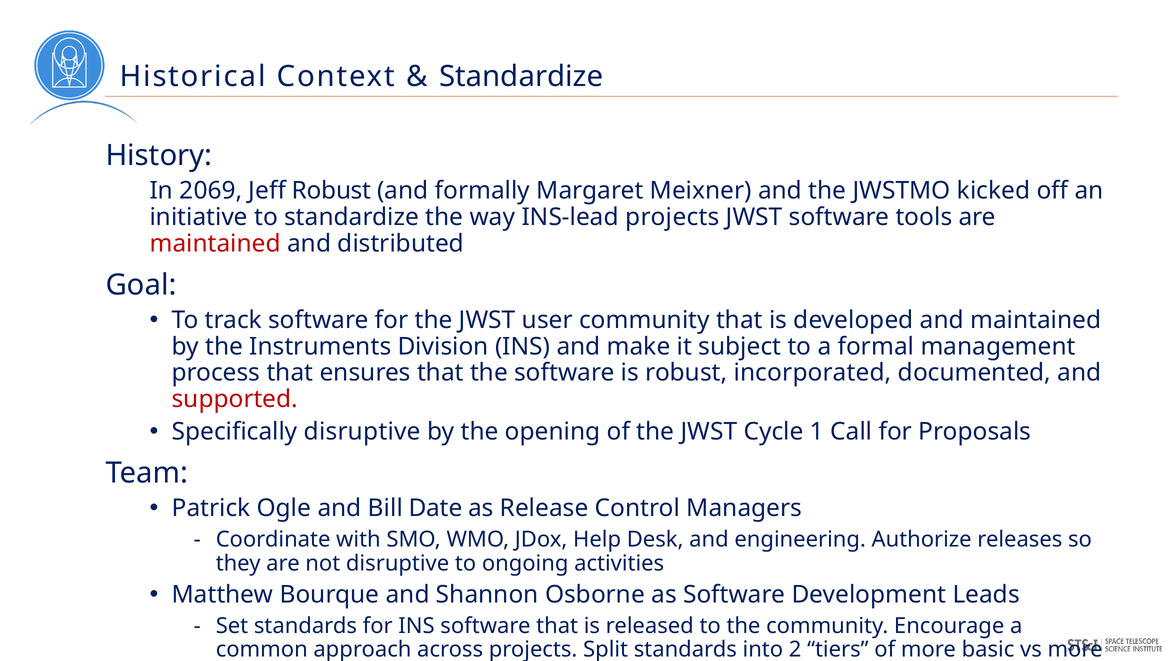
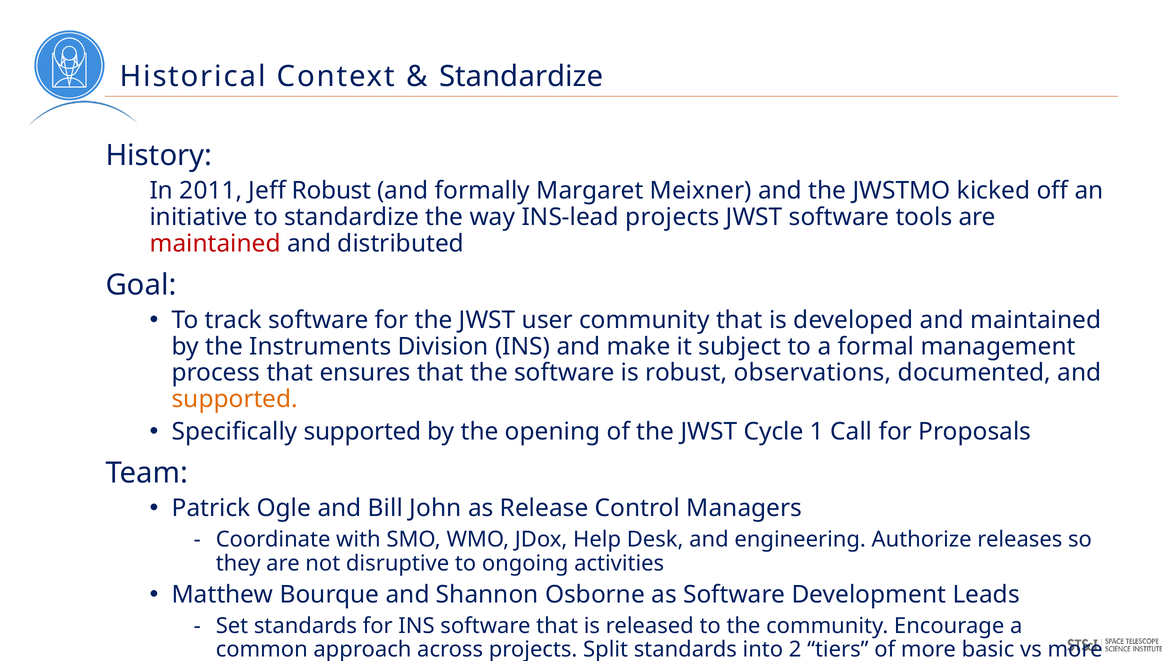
2069: 2069 -> 2011
incorporated: incorporated -> observations
supported at (235, 399) colour: red -> orange
Specifically disruptive: disruptive -> supported
Date: Date -> John
